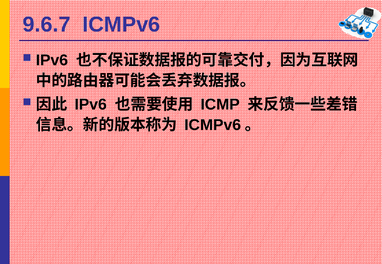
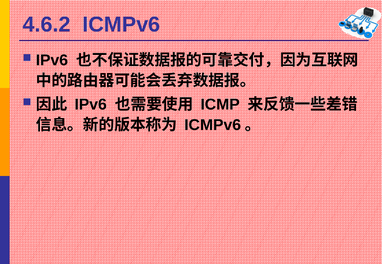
9.6.7: 9.6.7 -> 4.6.2
